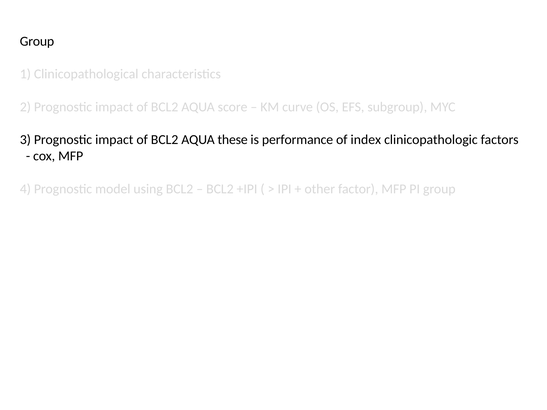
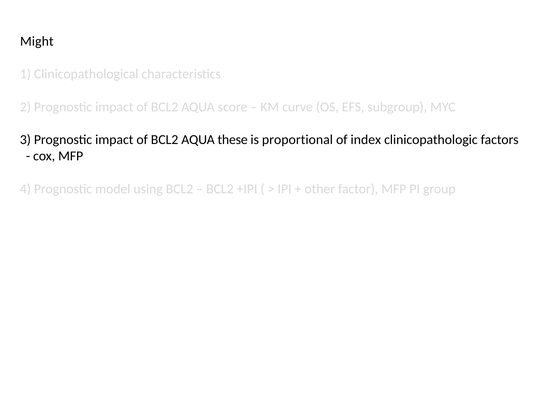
Group at (37, 41): Group -> Might
performance: performance -> proportional
